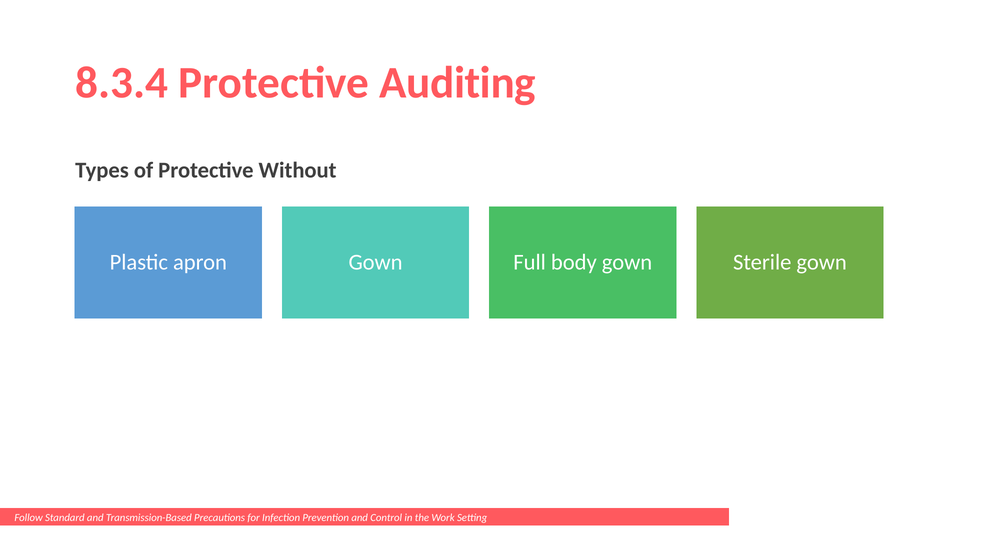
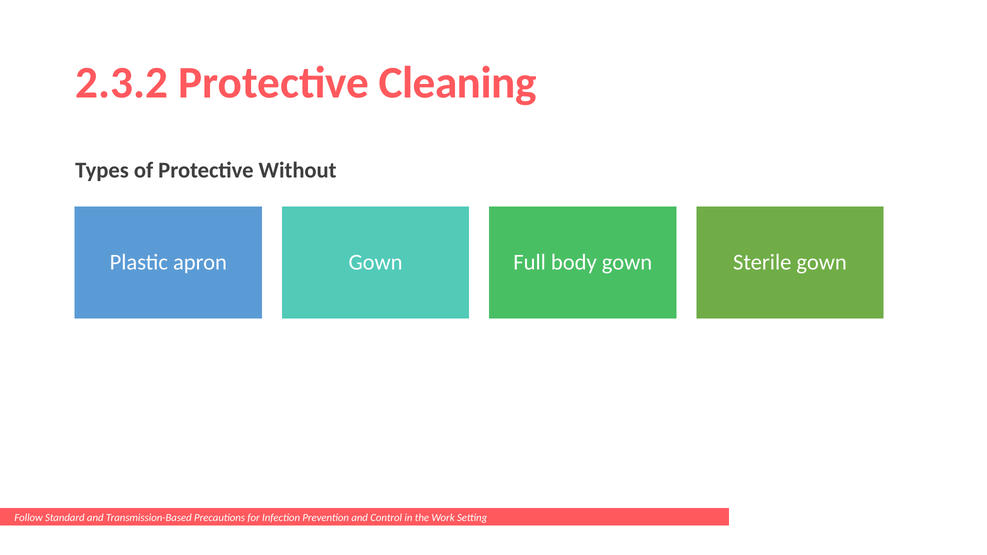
8.3.4: 8.3.4 -> 2.3.2
Auditing: Auditing -> Cleaning
